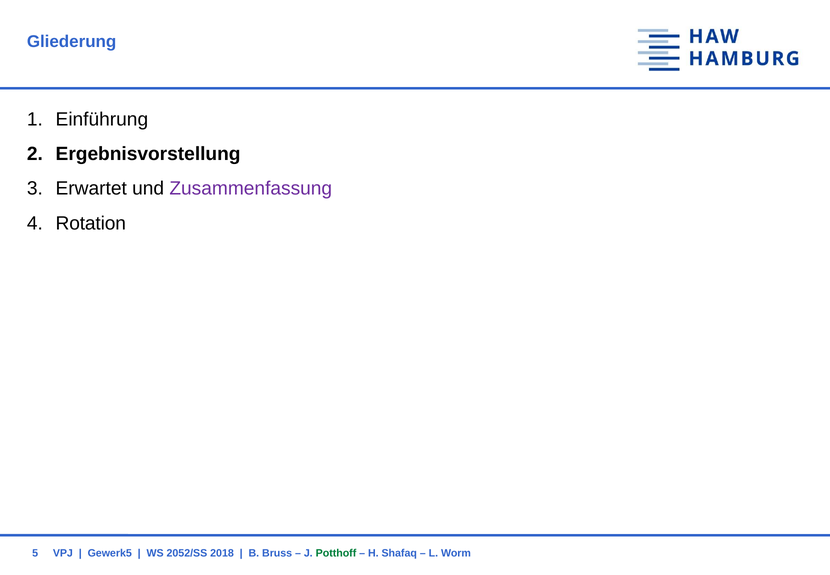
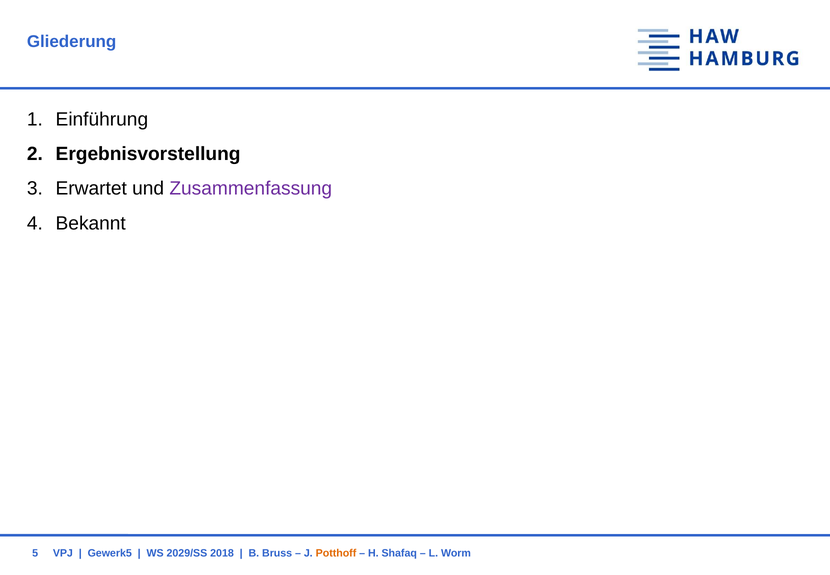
Rotation: Rotation -> Bekannt
2052/SS: 2052/SS -> 2029/SS
Potthoff colour: green -> orange
